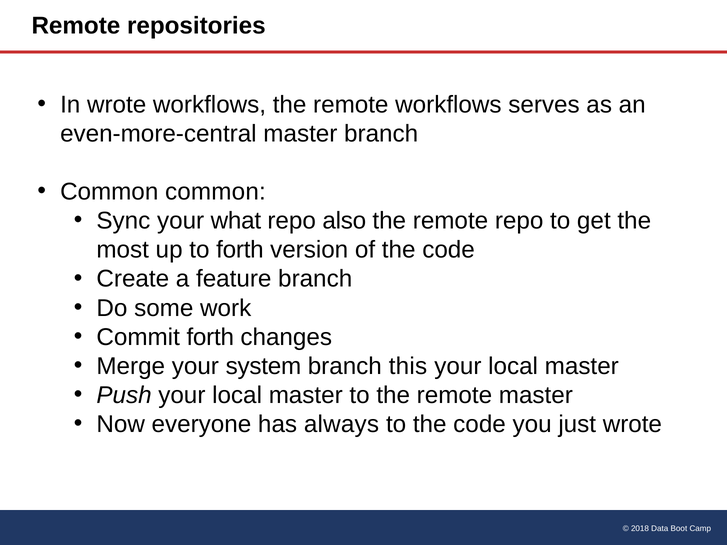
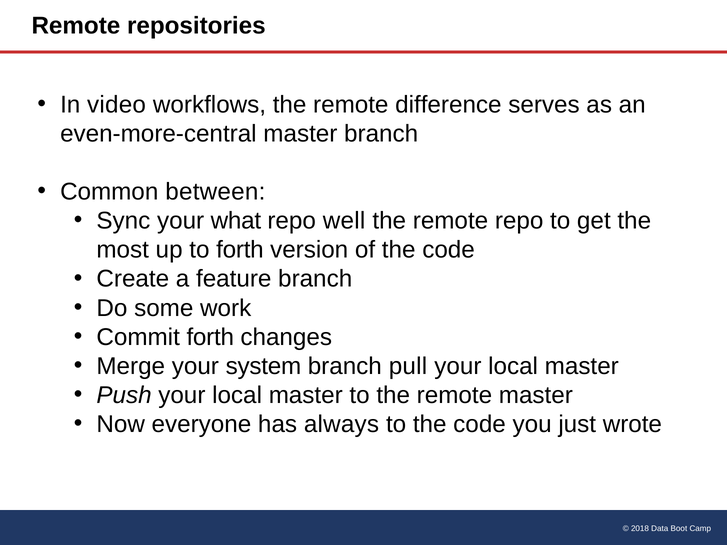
In wrote: wrote -> video
remote workflows: workflows -> difference
Common common: common -> between
also: also -> well
this: this -> pull
